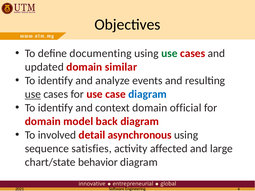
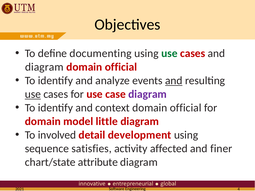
updated at (44, 67): updated -> diagram
similar at (121, 67): similar -> official
and at (174, 81) underline: none -> present
diagram at (148, 94) colour: blue -> purple
back: back -> little
asynchronous: asynchronous -> development
large: large -> finer
behavior: behavior -> attribute
